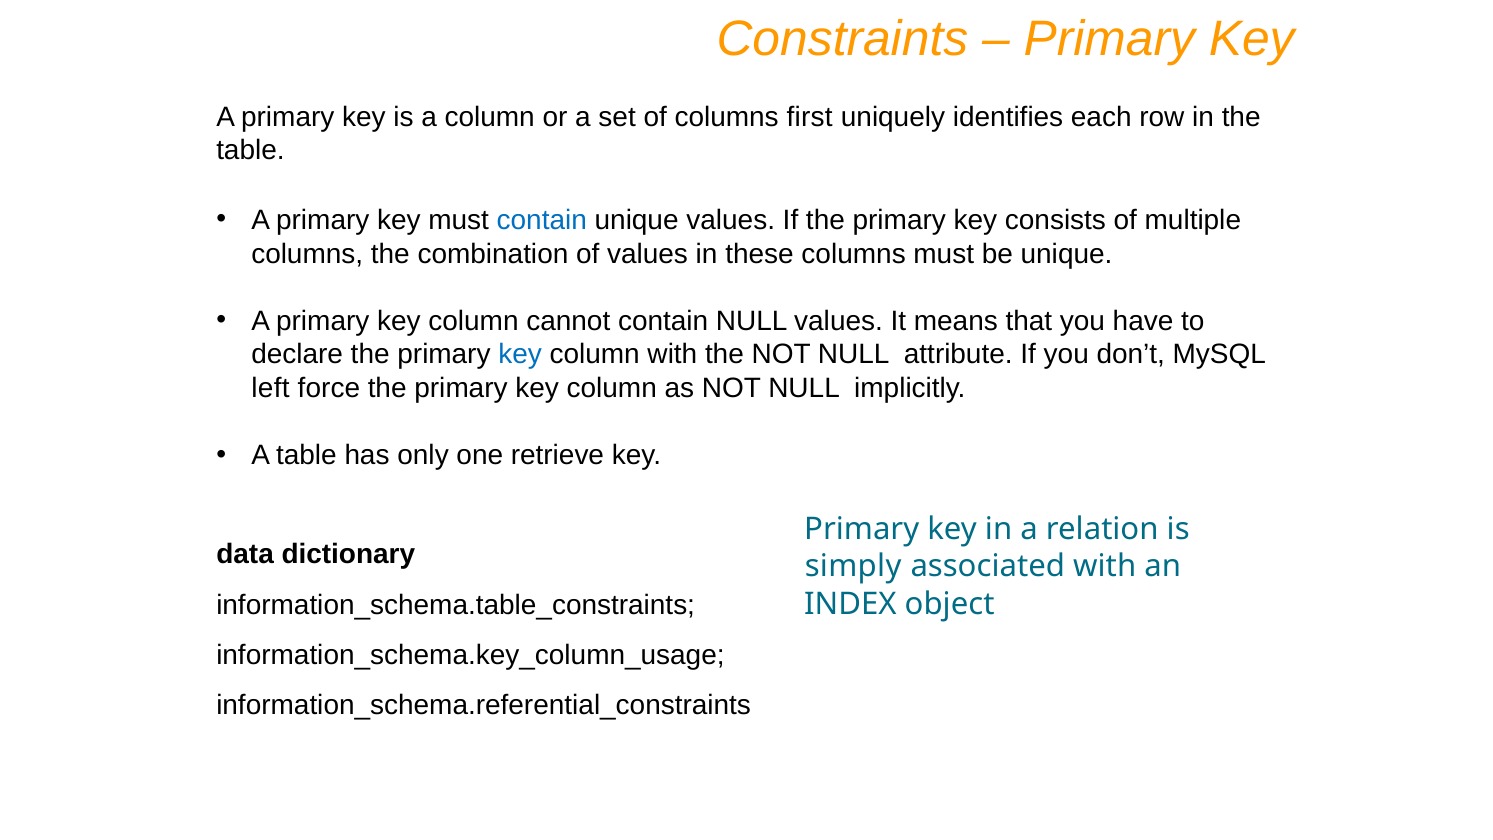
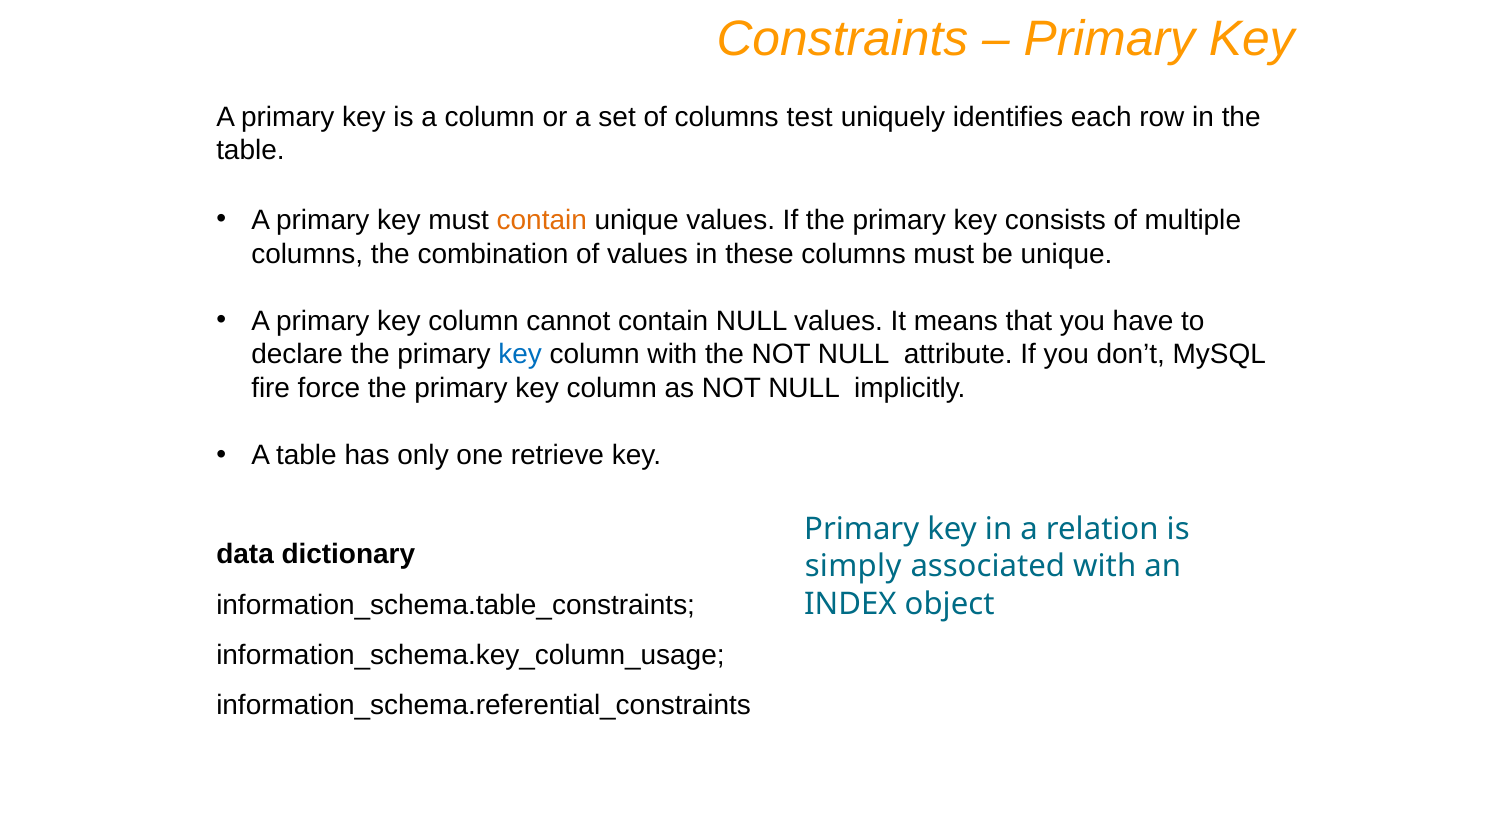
first: first -> test
contain at (542, 220) colour: blue -> orange
left: left -> fire
